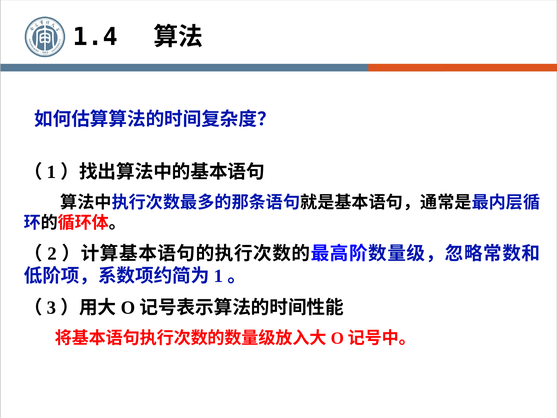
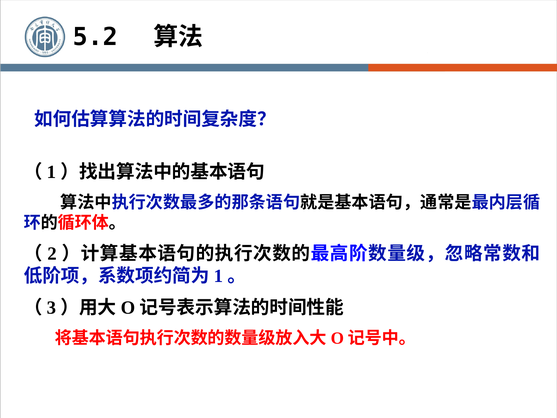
1.4: 1.4 -> 5.2
